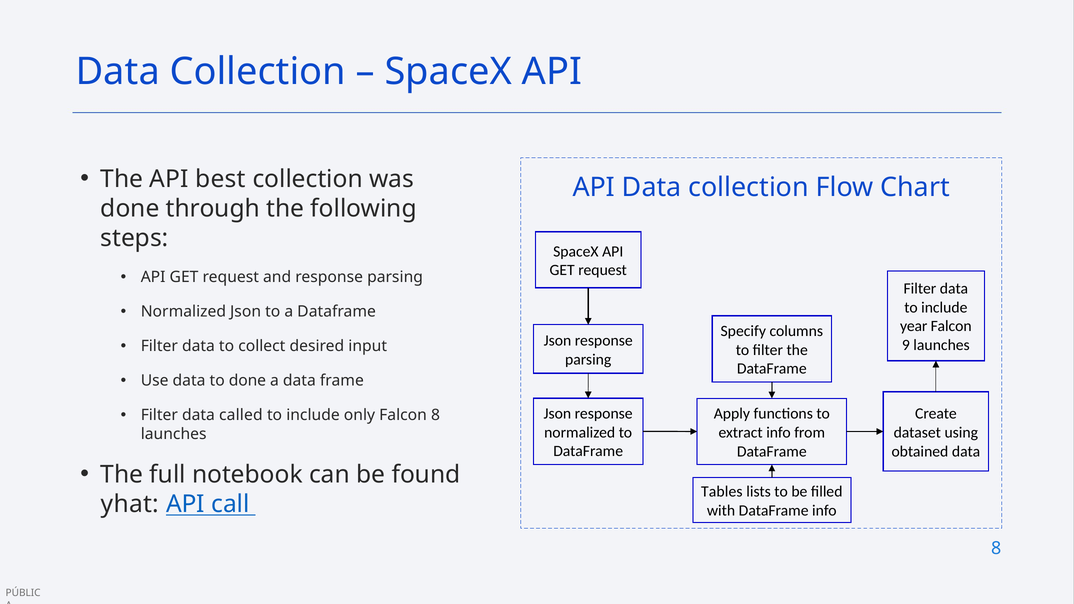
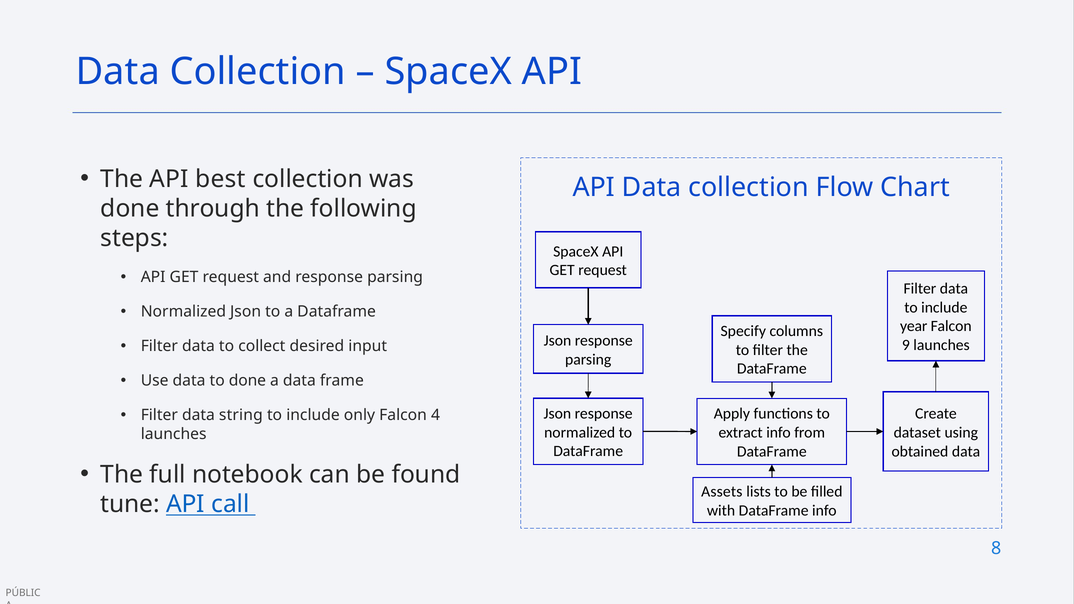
called: called -> string
Falcon 8: 8 -> 4
Tables: Tables -> Assets
yhat: yhat -> tune
